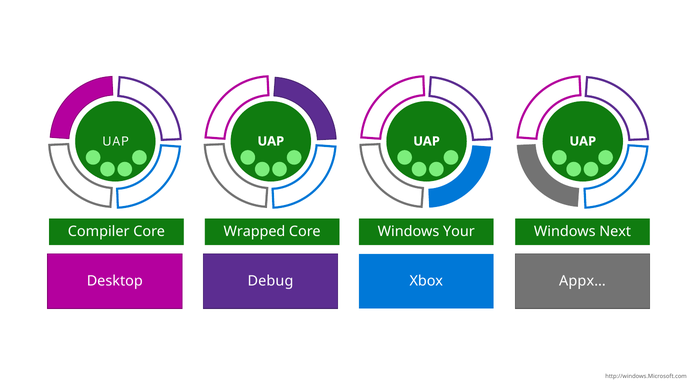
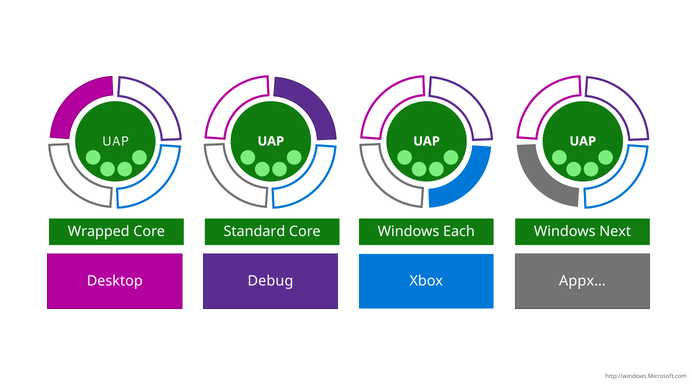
Compiler: Compiler -> Wrapped
Wrapped: Wrapped -> Standard
Your: Your -> Each
